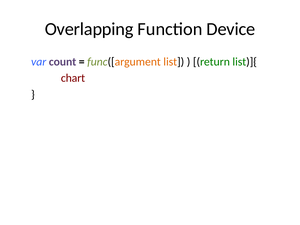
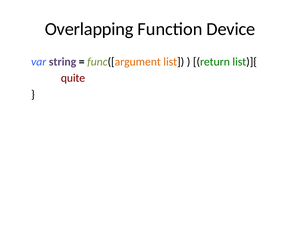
count: count -> string
chart: chart -> quite
